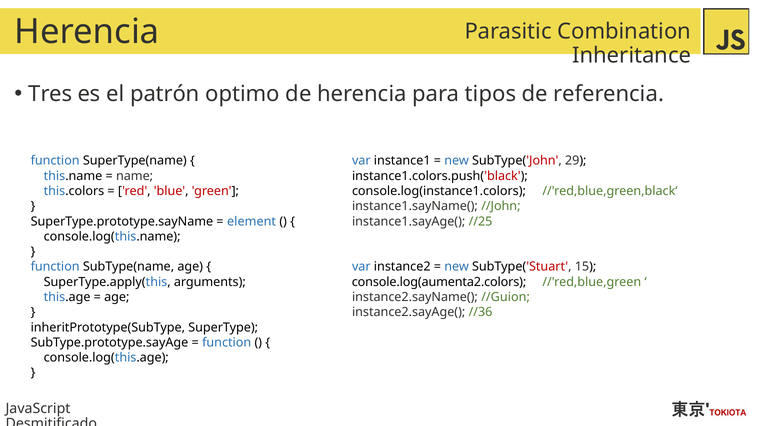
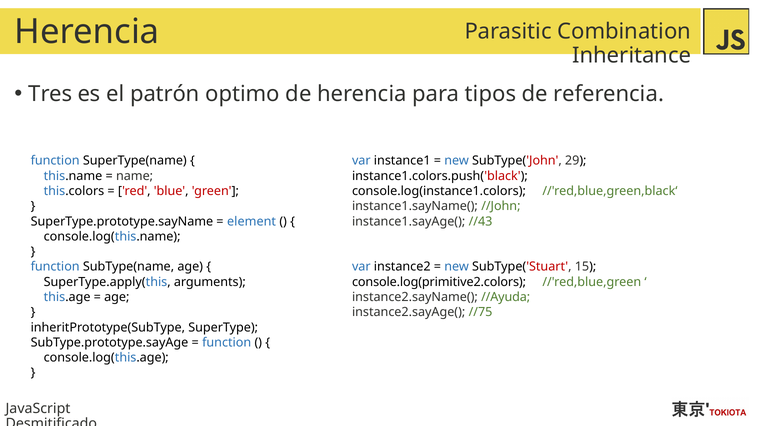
//25: //25 -> //43
console.log(aumenta2.colors: console.log(aumenta2.colors -> console.log(primitive2.colors
//Guion: //Guion -> //Ayuda
//36: //36 -> //75
